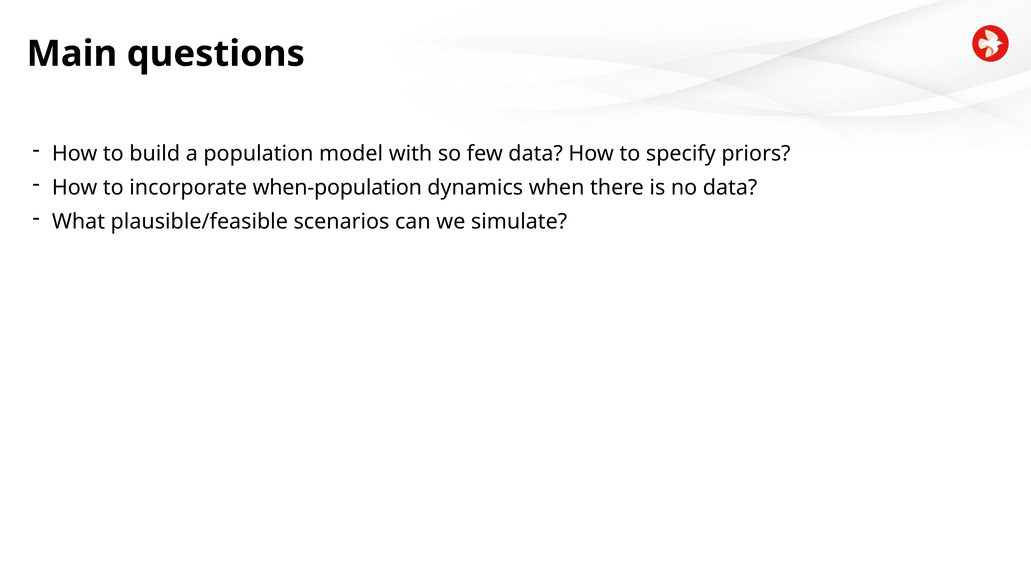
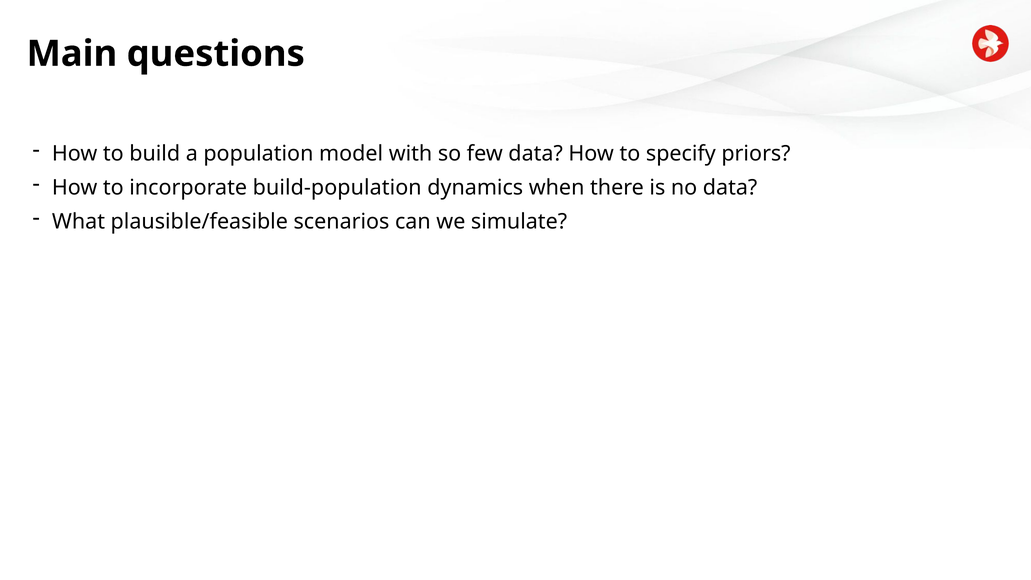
when-population: when-population -> build-population
